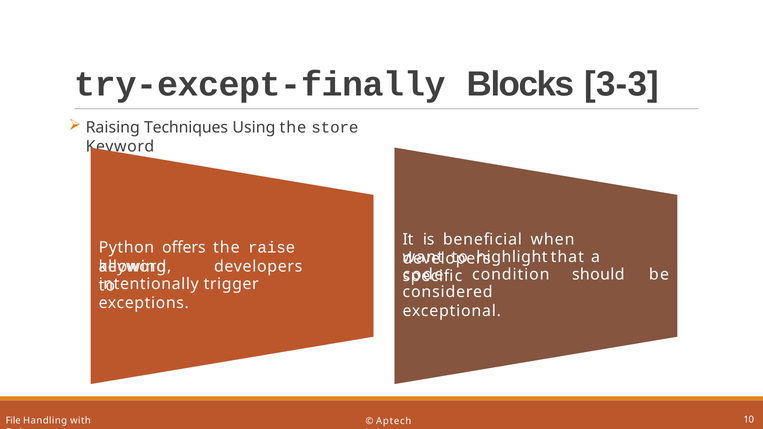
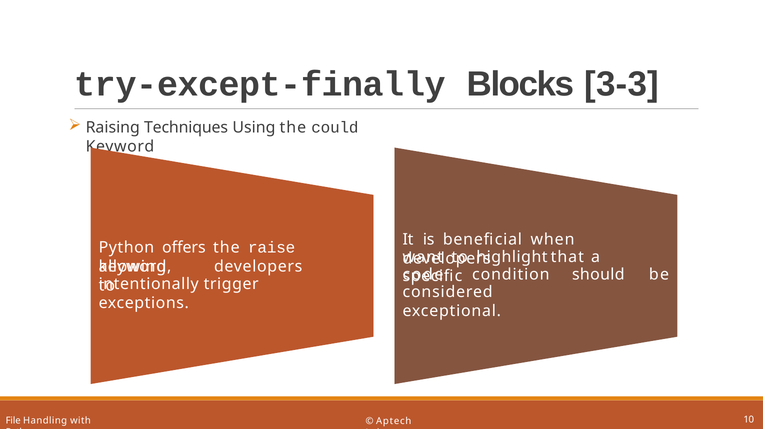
store: store -> could
